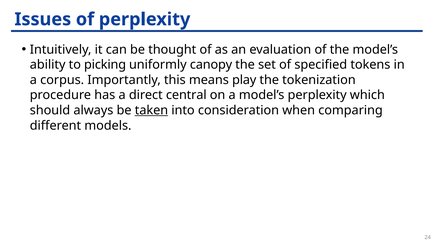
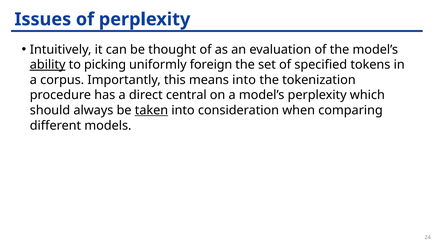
ability underline: none -> present
canopy: canopy -> foreign
means play: play -> into
